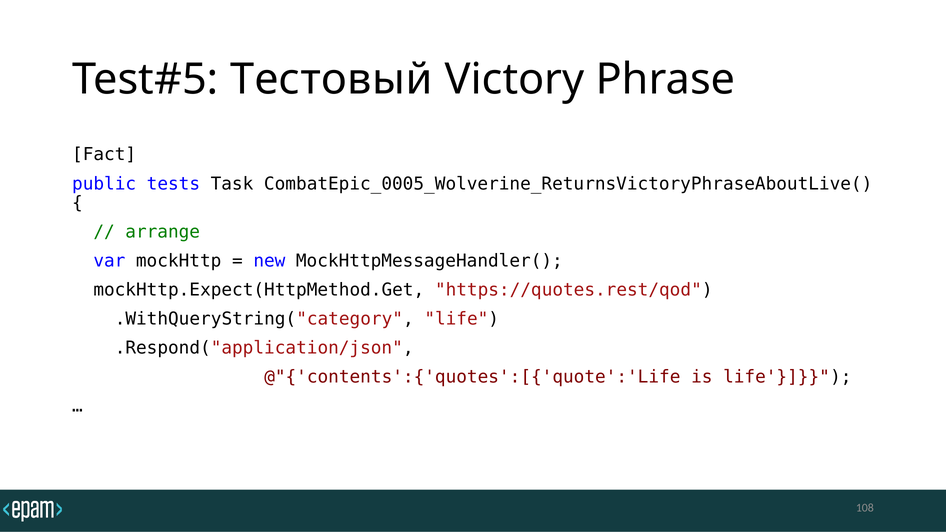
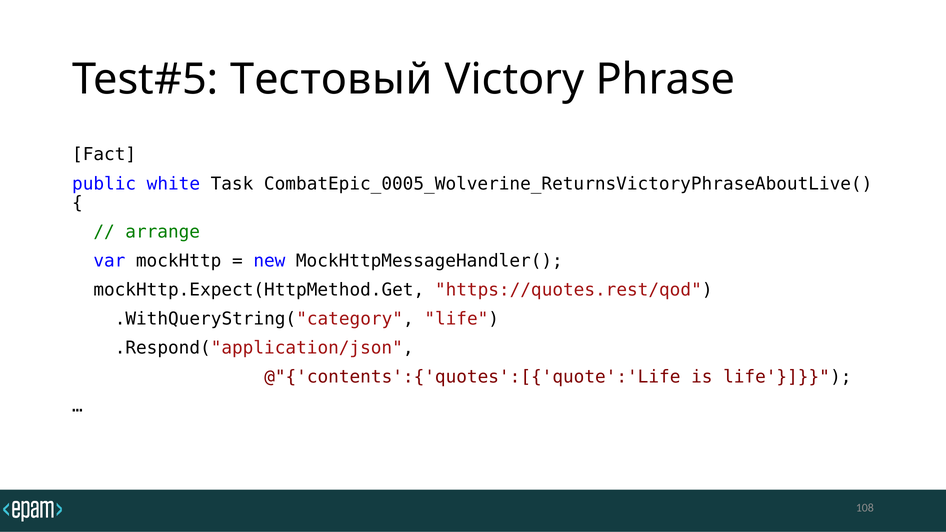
tests: tests -> white
